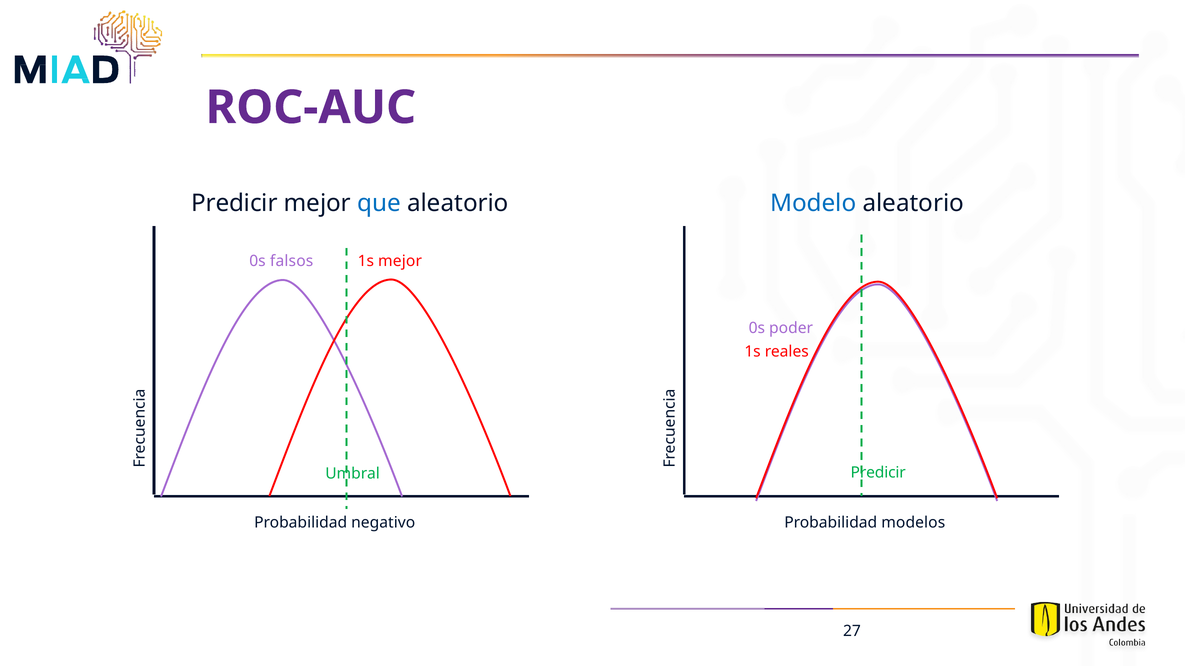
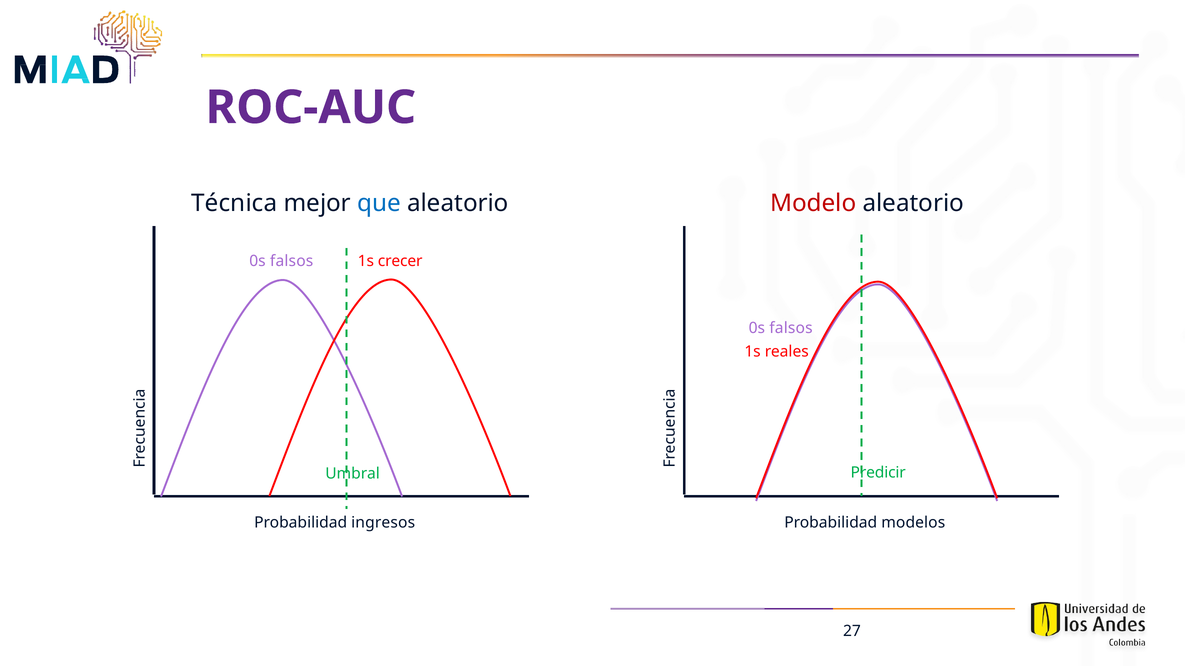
Predicir at (234, 204): Predicir -> Técnica
Modelo colour: blue -> red
1s mejor: mejor -> crecer
poder at (791, 328): poder -> falsos
negativo: negativo -> ingresos
